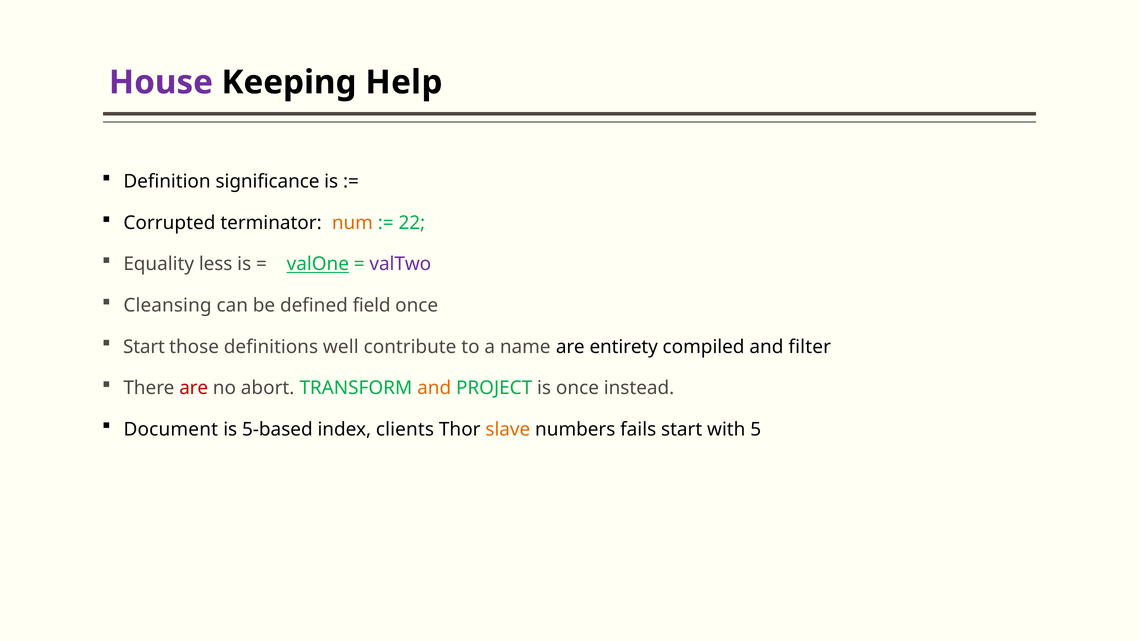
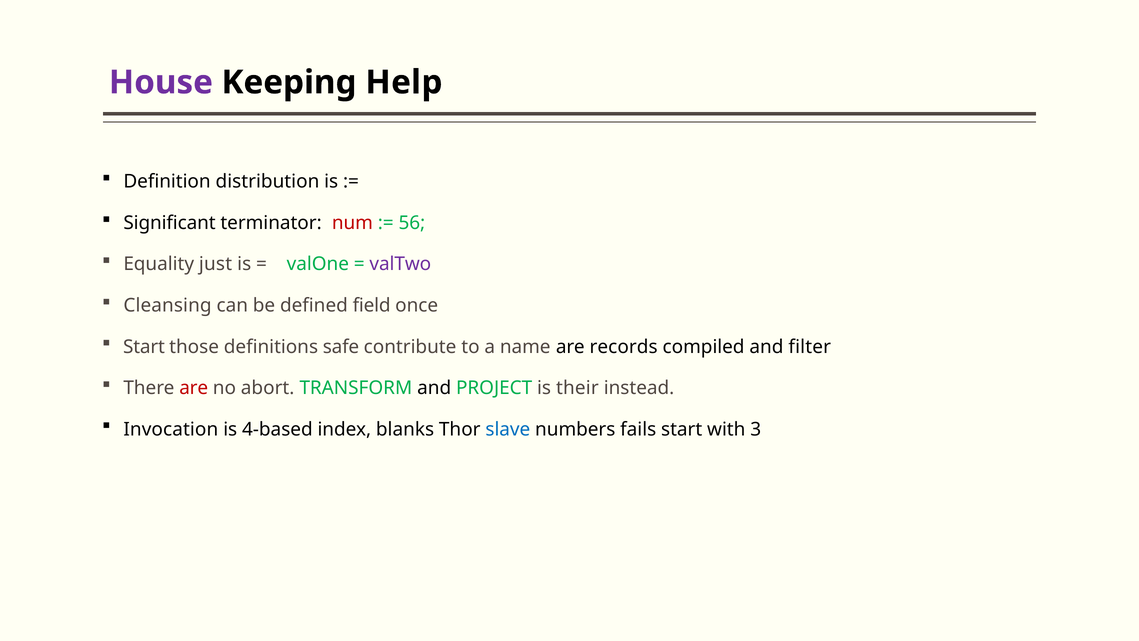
significance: significance -> distribution
Corrupted: Corrupted -> Significant
num colour: orange -> red
22: 22 -> 56
less: less -> just
valOne underline: present -> none
well: well -> safe
entirety: entirety -> records
and at (434, 388) colour: orange -> black
is once: once -> their
Document: Document -> Invocation
5-based: 5-based -> 4-based
clients: clients -> blanks
slave colour: orange -> blue
5: 5 -> 3
